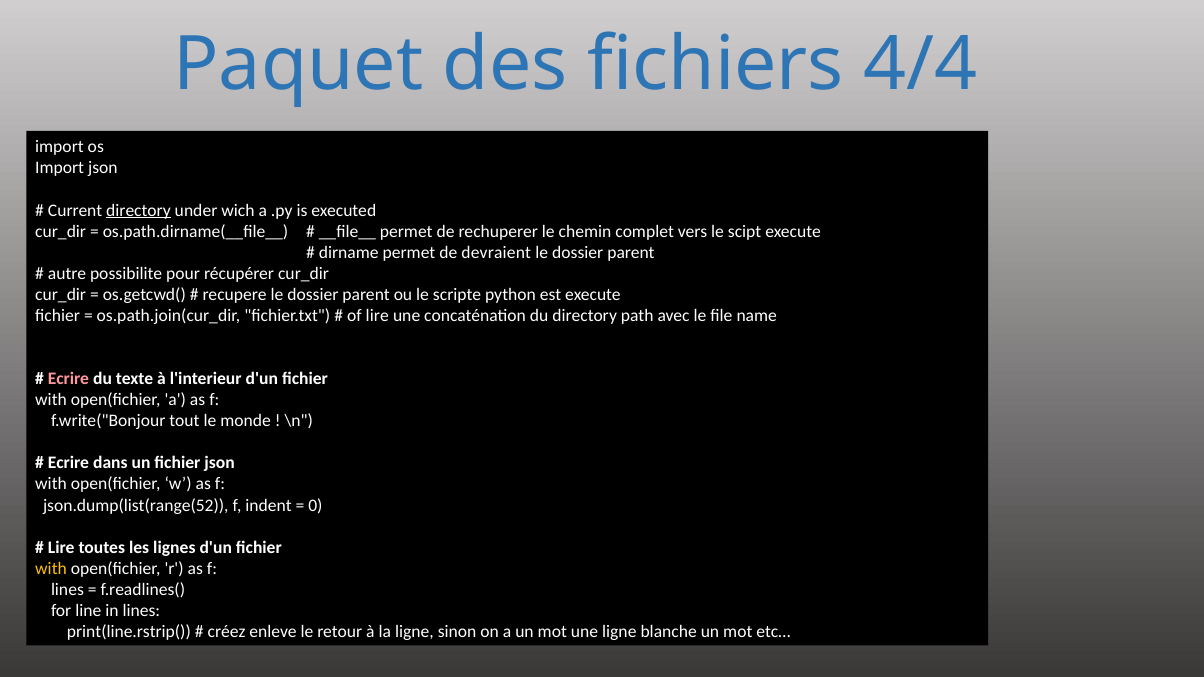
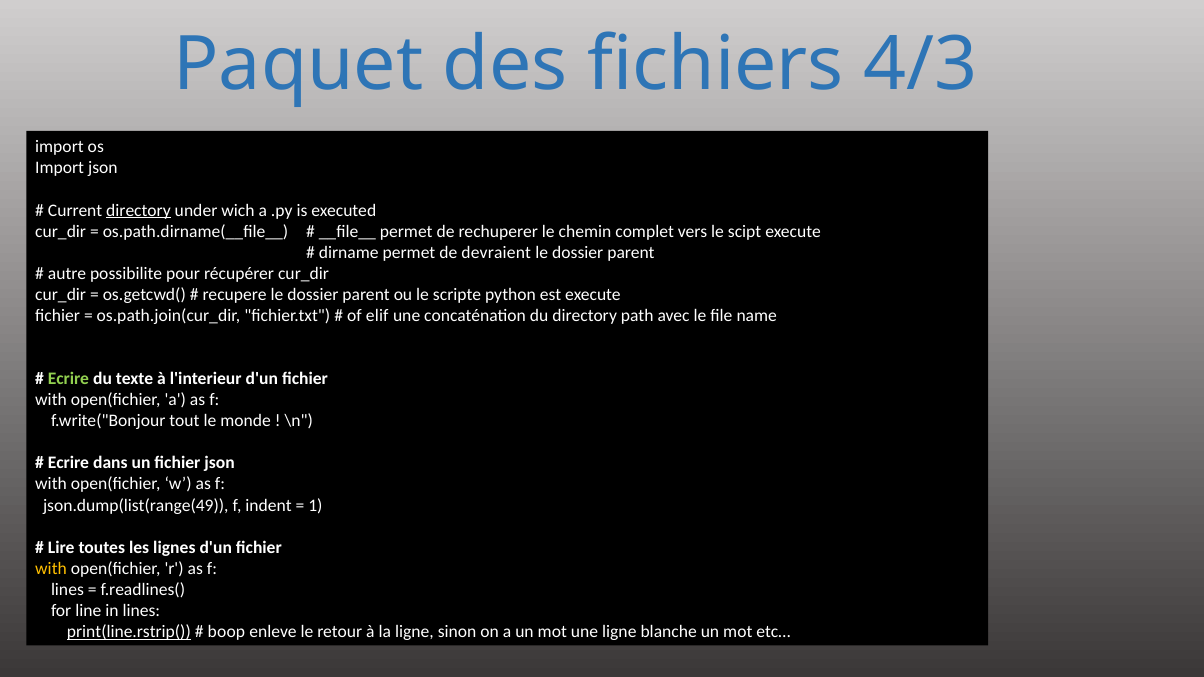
4/4: 4/4 -> 4/3
of lire: lire -> elif
Ecrire at (68, 379) colour: pink -> light green
json.dump(list(range(52: json.dump(list(range(52 -> json.dump(list(range(49
0: 0 -> 1
print(line.rstrip( underline: none -> present
créez: créez -> boop
